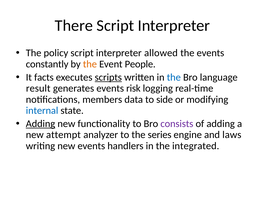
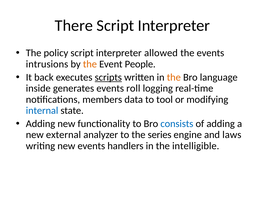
constantly: constantly -> intrusions
facts: facts -> back
the at (174, 78) colour: blue -> orange
result: result -> inside
risk: risk -> roll
side: side -> tool
Adding at (41, 124) underline: present -> none
consists colour: purple -> blue
attempt: attempt -> external
integrated: integrated -> intelligible
